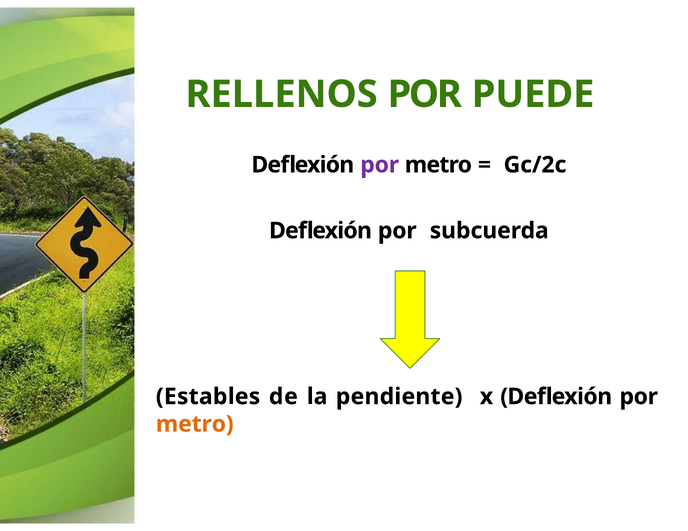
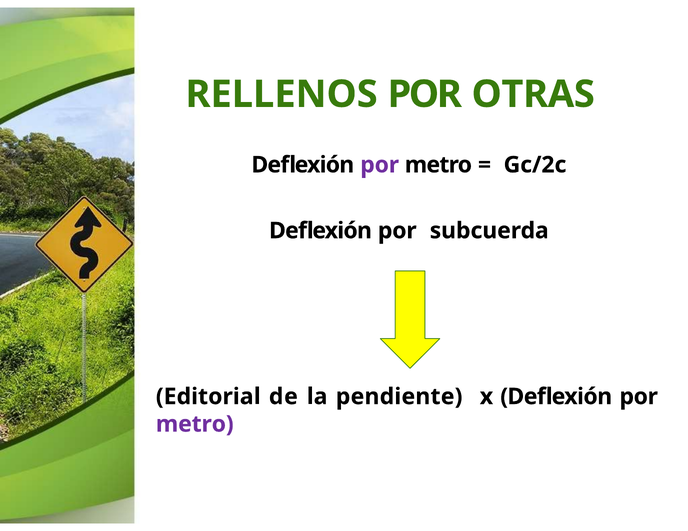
PUEDE: PUEDE -> OTRAS
Estables: Estables -> Editorial
metro at (195, 425) colour: orange -> purple
